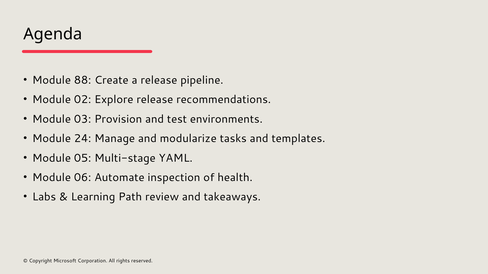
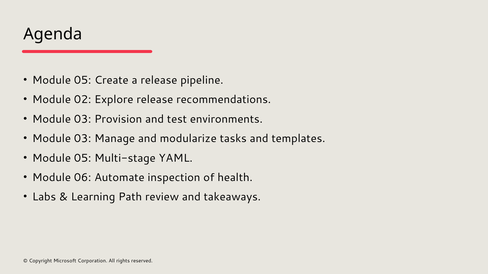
88 at (83, 80): 88 -> 05
24 at (83, 139): 24 -> 03
